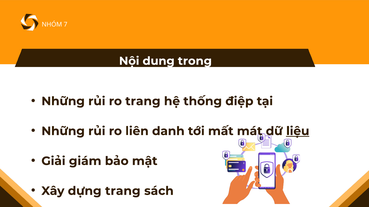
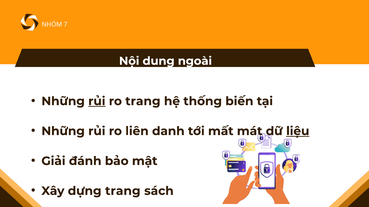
trong: trong -> ngoài
rủi at (97, 101) underline: none -> present
điệp: điệp -> biến
giám: giám -> đánh
